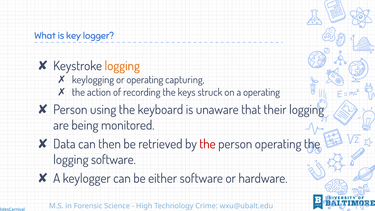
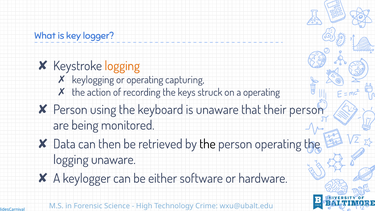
their logging: logging -> person
the at (207, 144) colour: red -> black
logging software: software -> unaware
